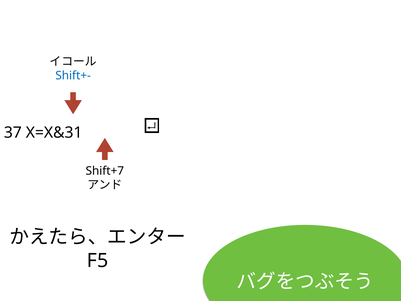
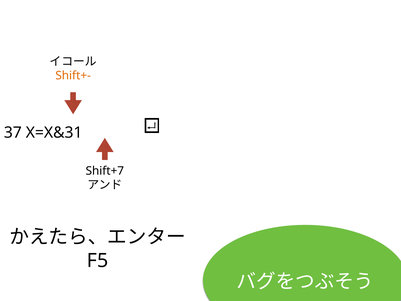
Shift+- colour: blue -> orange
